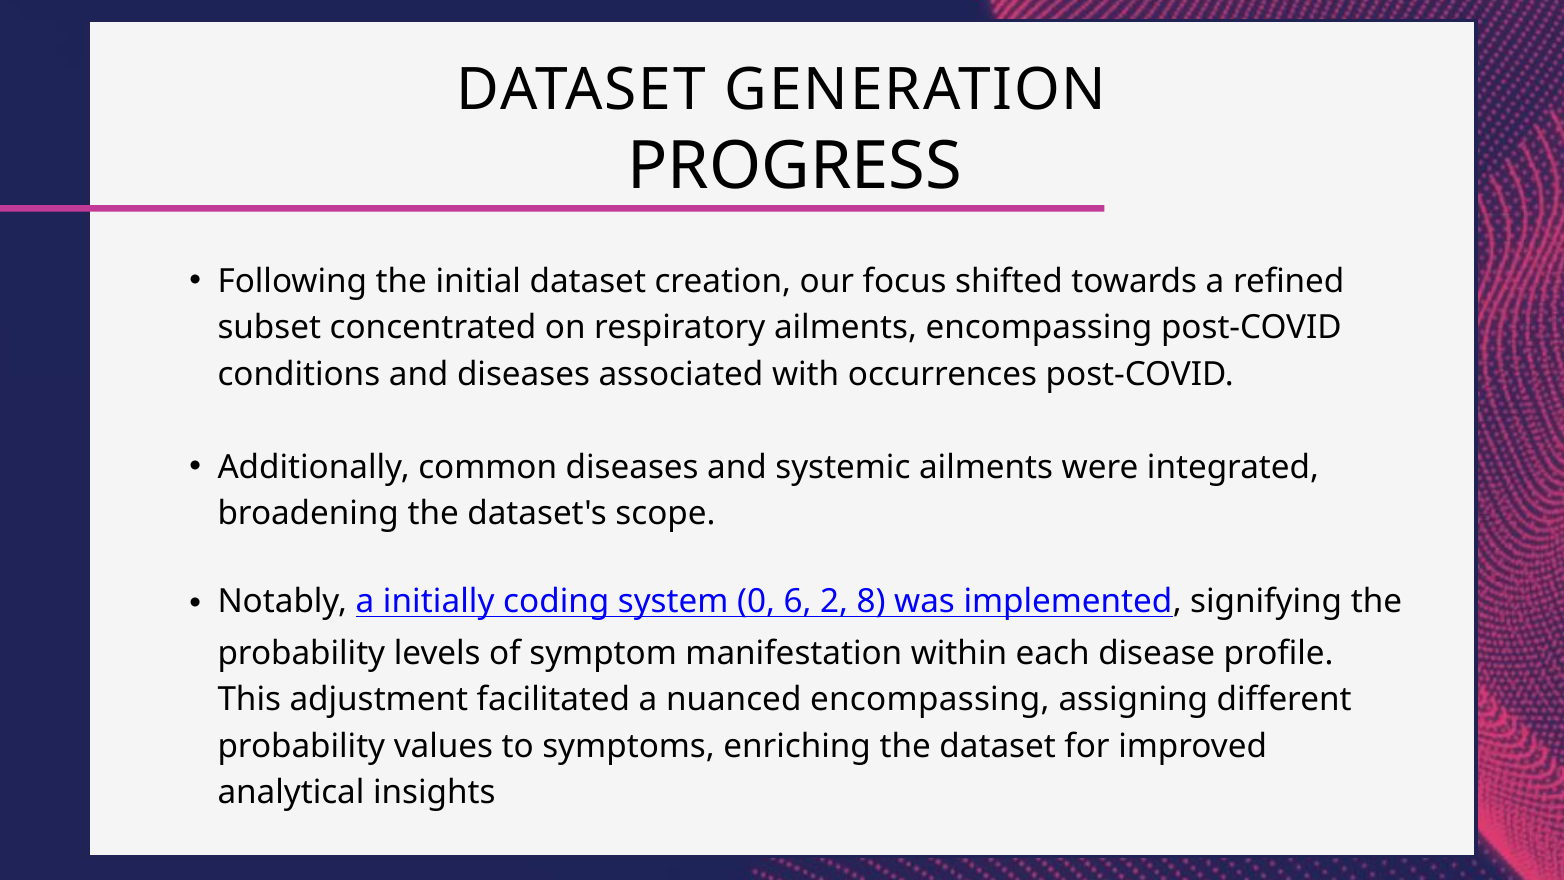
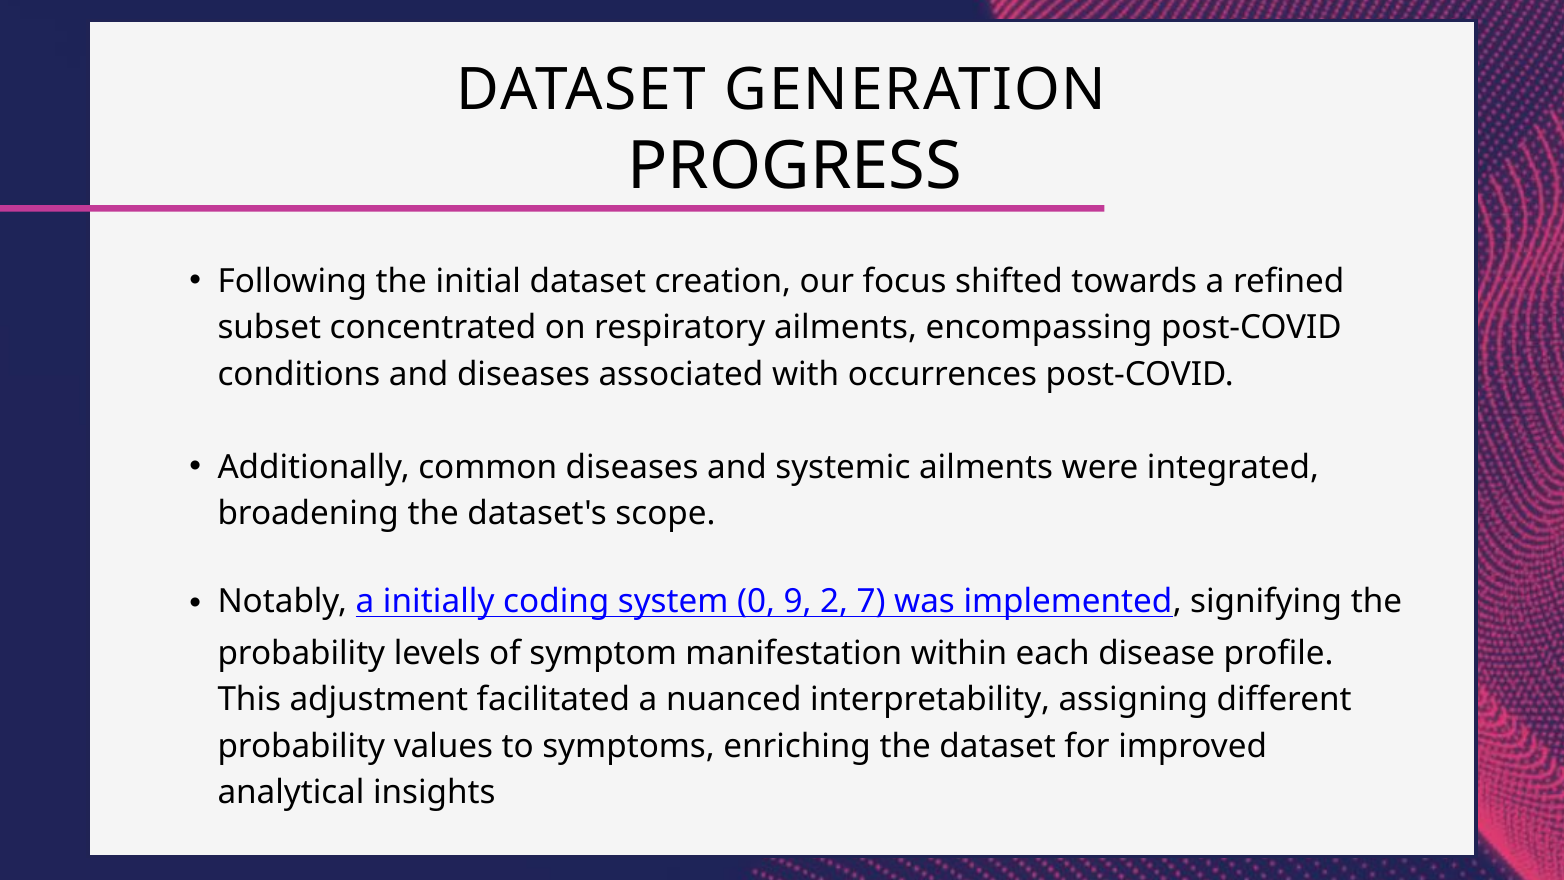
6: 6 -> 9
8: 8 -> 7
nuanced encompassing: encompassing -> interpretability
